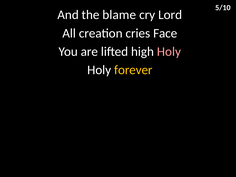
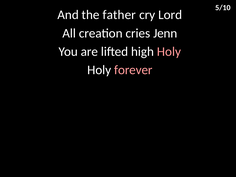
blame: blame -> father
Face: Face -> Jenn
forever colour: yellow -> pink
